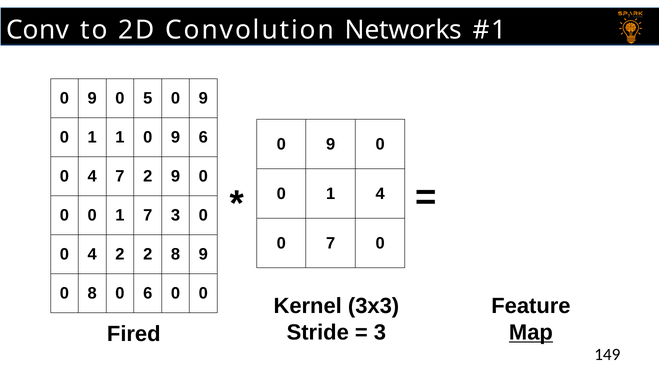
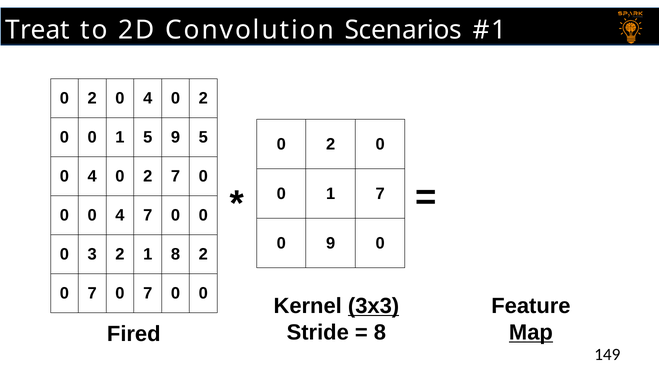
Conv: Conv -> Treat
Networks: Networks -> Scenarios
9 at (92, 98): 9 -> 2
5 at (148, 98): 5 -> 4
9 at (203, 98): 9 -> 2
1 at (92, 137): 1 -> 0
1 0: 0 -> 5
9 6: 6 -> 5
9 at (331, 144): 9 -> 2
7 at (120, 176): 7 -> 0
2 9: 9 -> 7
1 4: 4 -> 7
1 at (120, 215): 1 -> 4
3 at (176, 215): 3 -> 0
0 7: 7 -> 9
4 at (92, 254): 4 -> 3
2 2: 2 -> 1
8 9: 9 -> 2
8 at (92, 293): 8 -> 7
6 at (148, 293): 6 -> 7
3x3 underline: none -> present
3 at (380, 332): 3 -> 8
